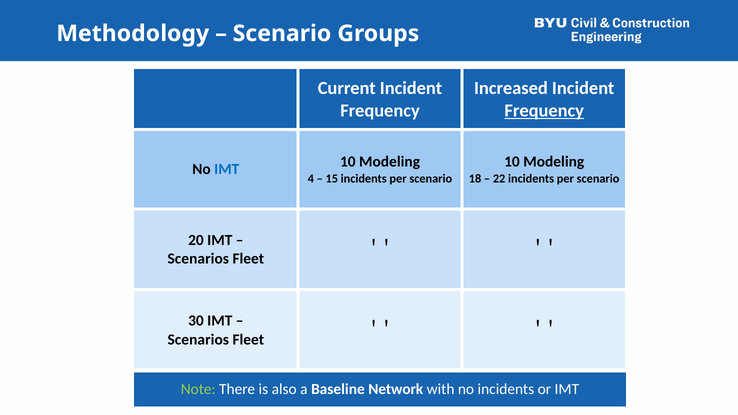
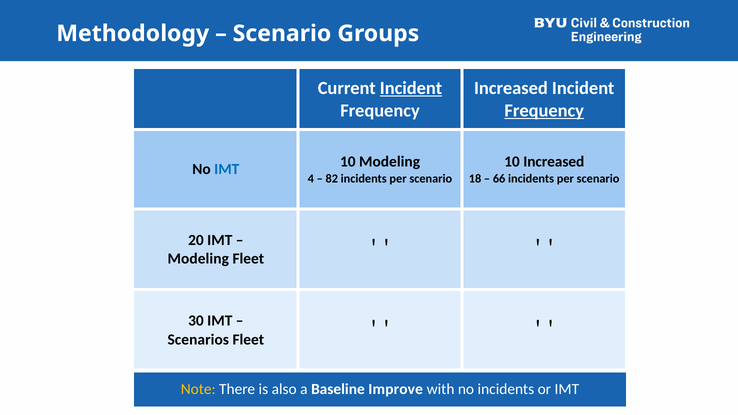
Incident at (411, 88) underline: none -> present
Modeling at (554, 162): Modeling -> Increased
15: 15 -> 82
22: 22 -> 66
Scenarios at (198, 259): Scenarios -> Modeling
Note colour: light green -> yellow
Network: Network -> Improve
